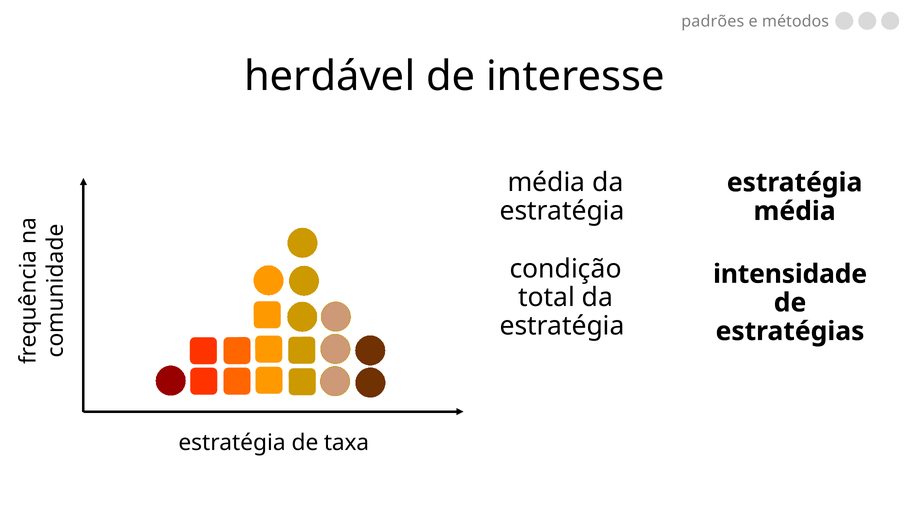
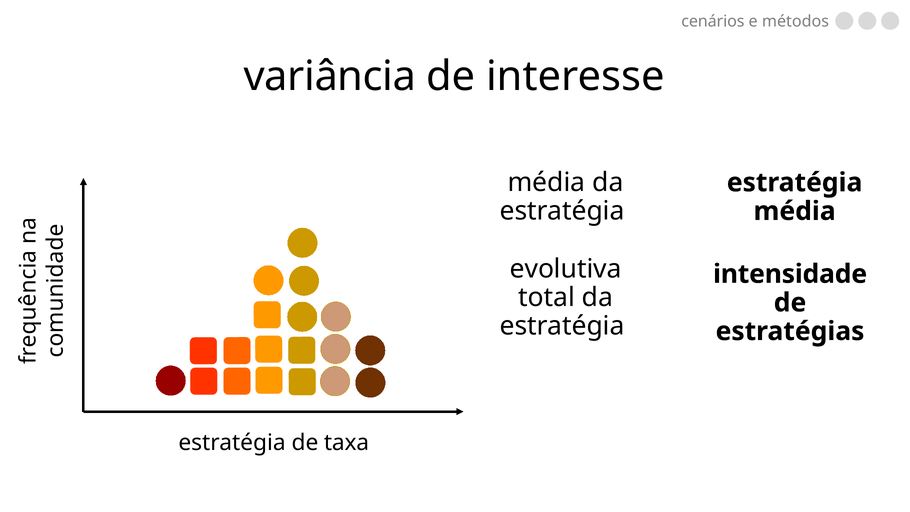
padrões: padrões -> cenários
herdável: herdável -> variância
condição: condição -> evolutiva
